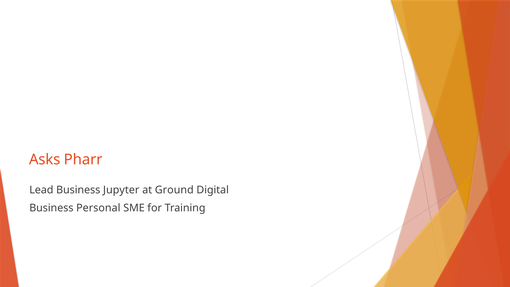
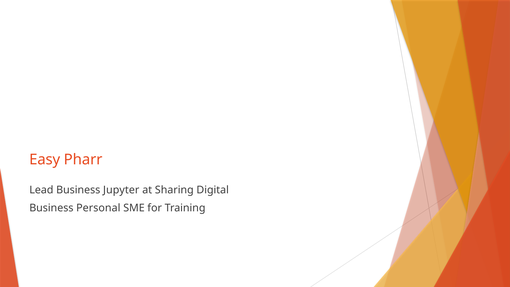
Asks: Asks -> Easy
Ground: Ground -> Sharing
